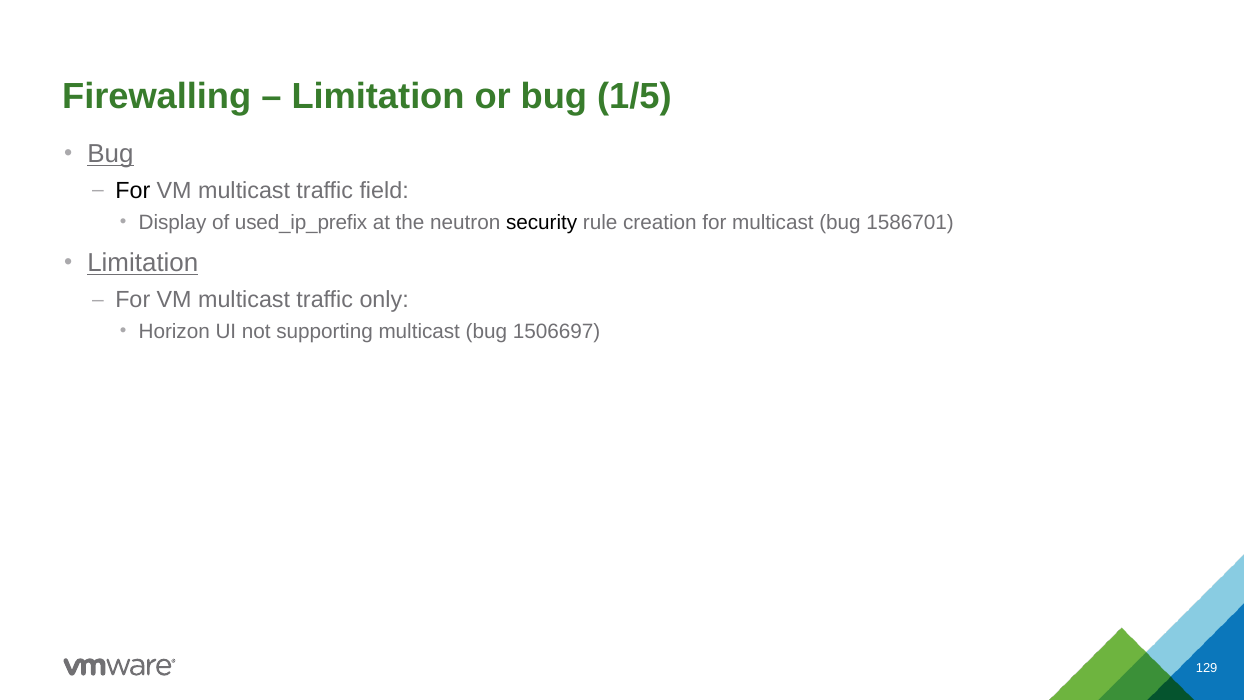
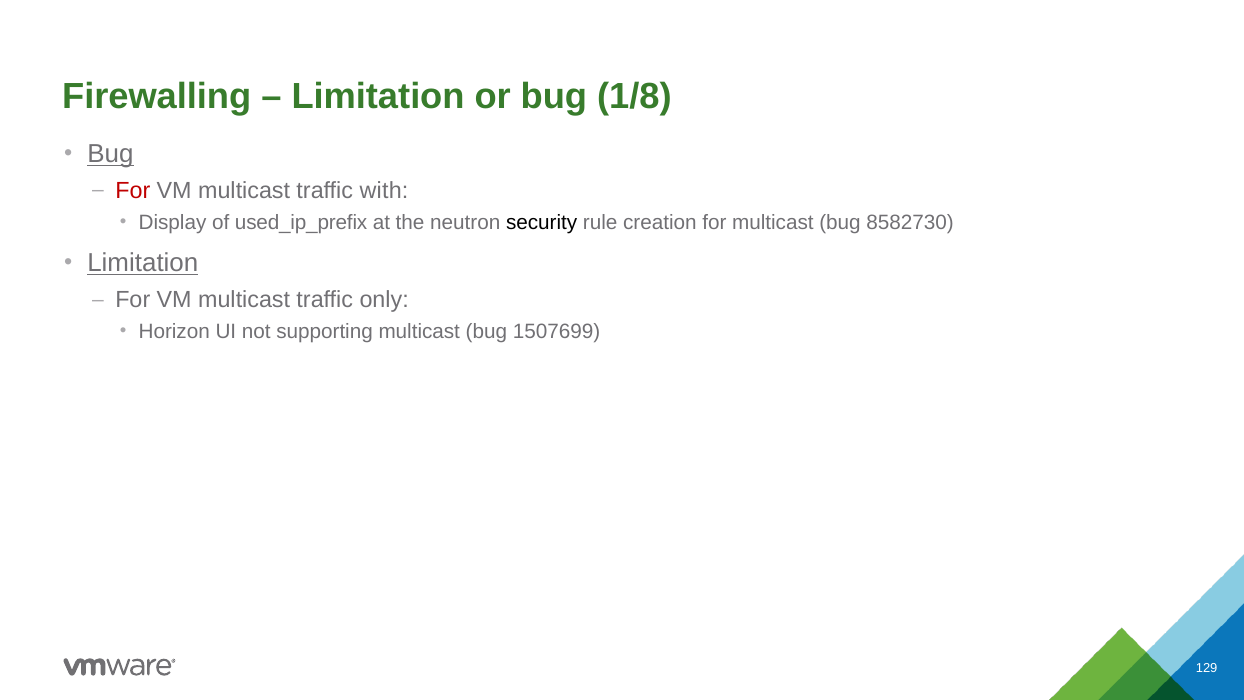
1/5: 1/5 -> 1/8
For at (133, 191) colour: black -> red
field: field -> with
1586701: 1586701 -> 8582730
1506697: 1506697 -> 1507699
